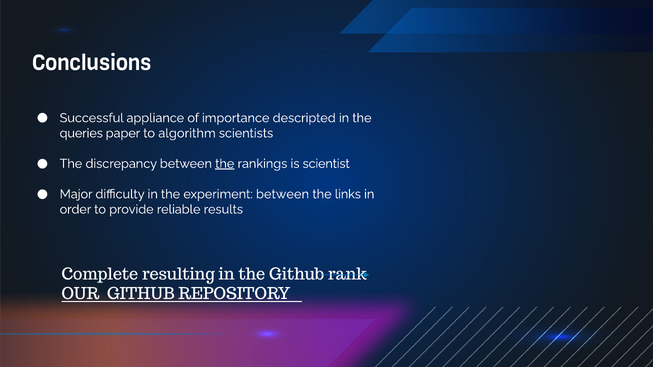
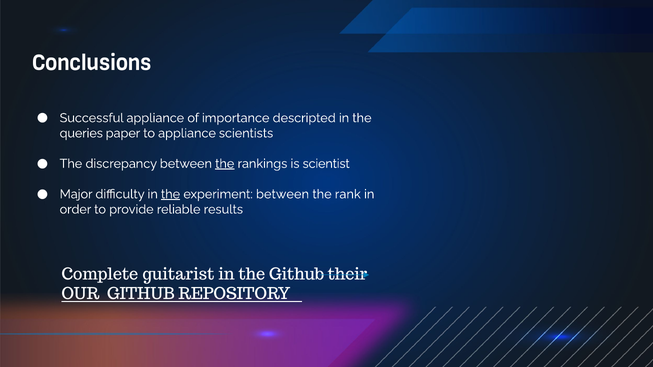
to algorithm: algorithm -> appliance
the at (171, 194) underline: none -> present
links: links -> rank
resulting: resulting -> guitarist
rank: rank -> their
